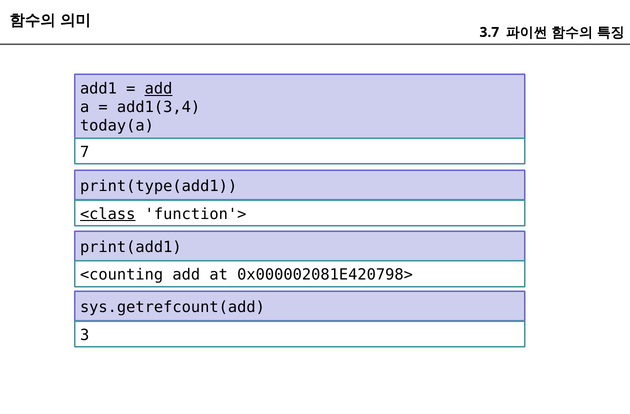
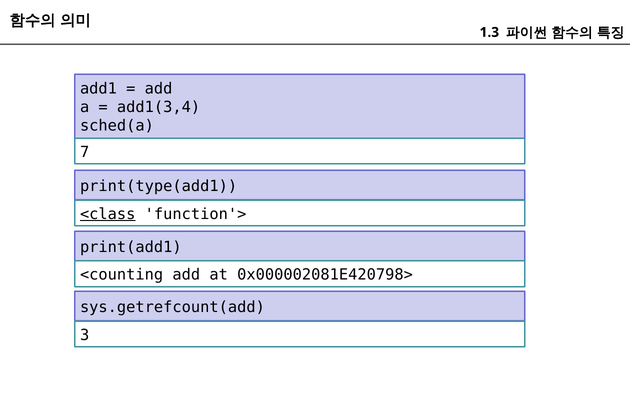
3.7: 3.7 -> 1.3
add at (159, 89) underline: present -> none
today(a: today(a -> sched(a
